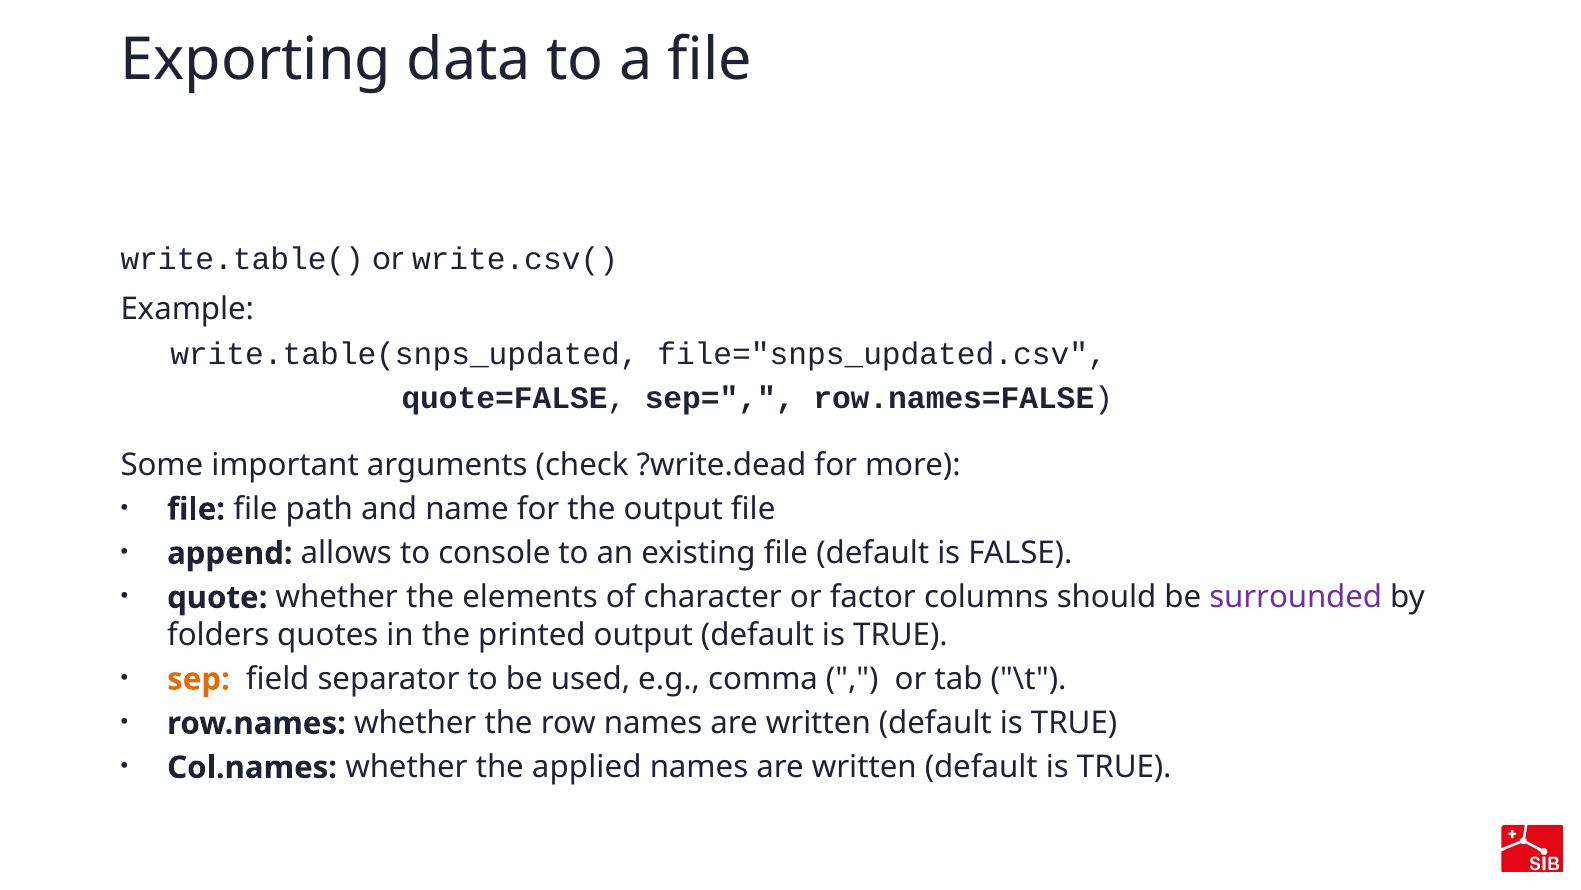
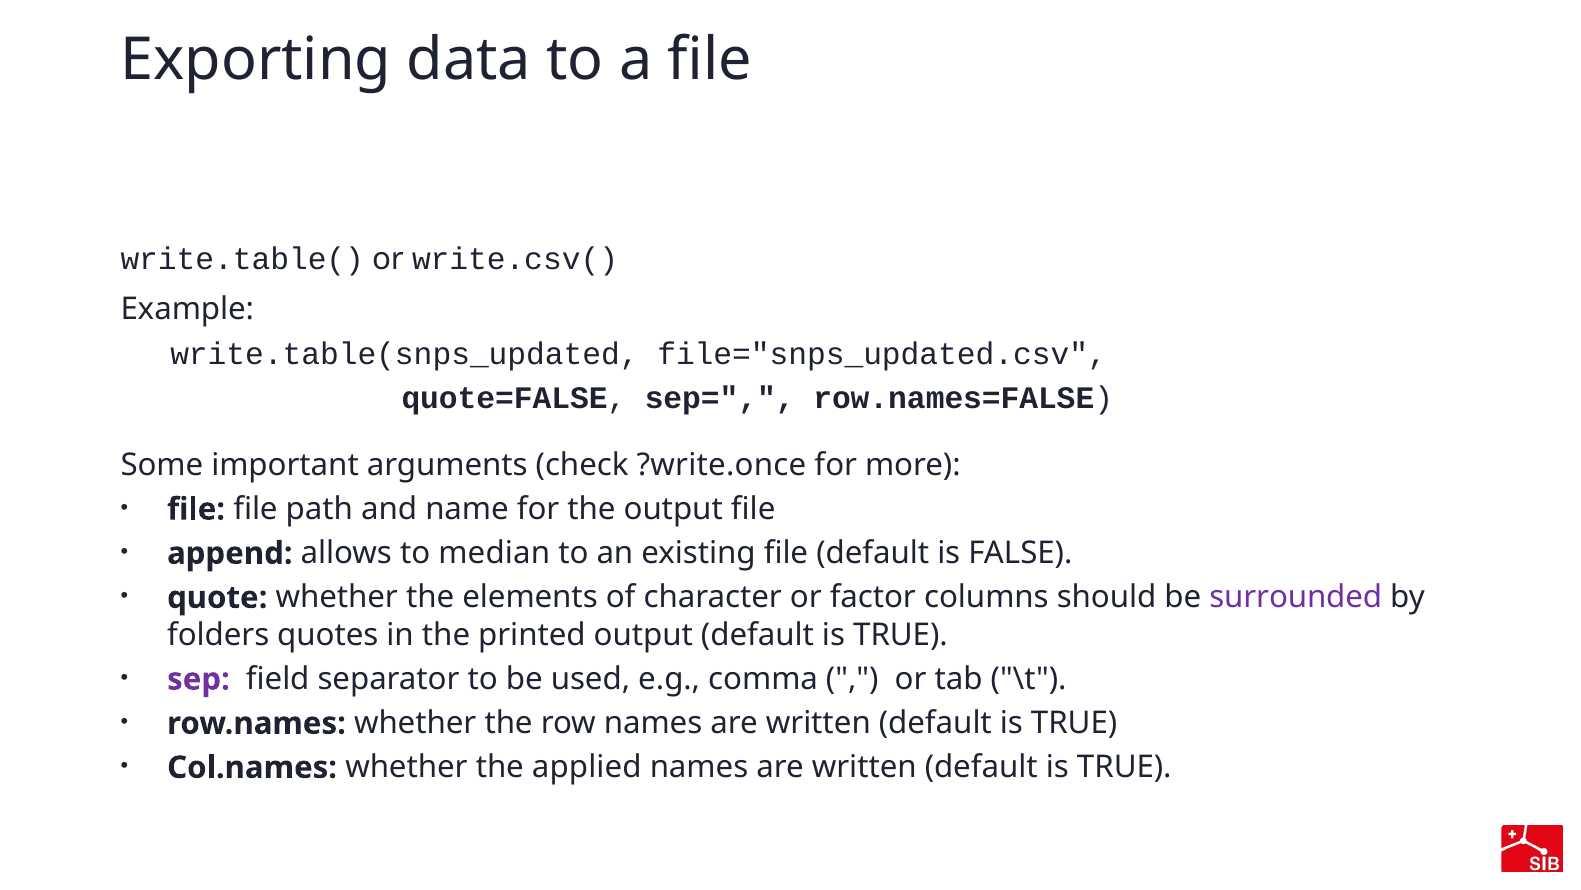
?write.dead: ?write.dead -> ?write.once
console: console -> median
sep colour: orange -> purple
